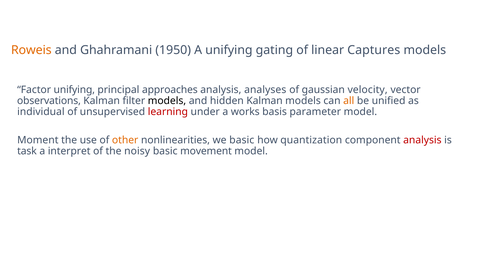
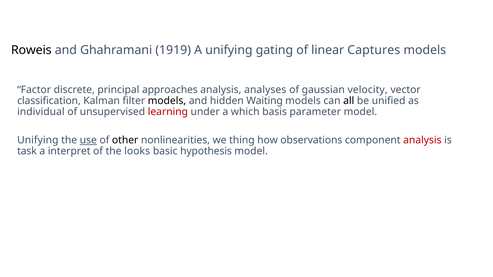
Roweis colour: orange -> black
1950: 1950 -> 1919
Factor unifying: unifying -> discrete
observations: observations -> classification
hidden Kalman: Kalman -> Waiting
all colour: orange -> black
works: works -> which
Moment at (38, 140): Moment -> Unifying
use underline: none -> present
other colour: orange -> black
we basic: basic -> thing
quantization: quantization -> observations
noisy: noisy -> looks
movement: movement -> hypothesis
